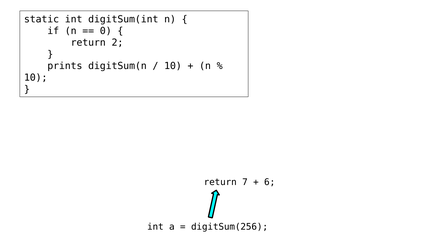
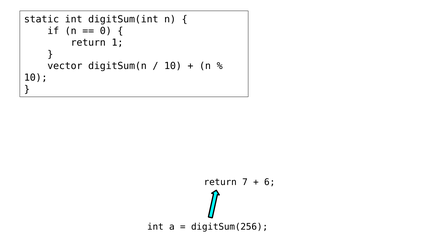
2: 2 -> 1
prints: prints -> vector
